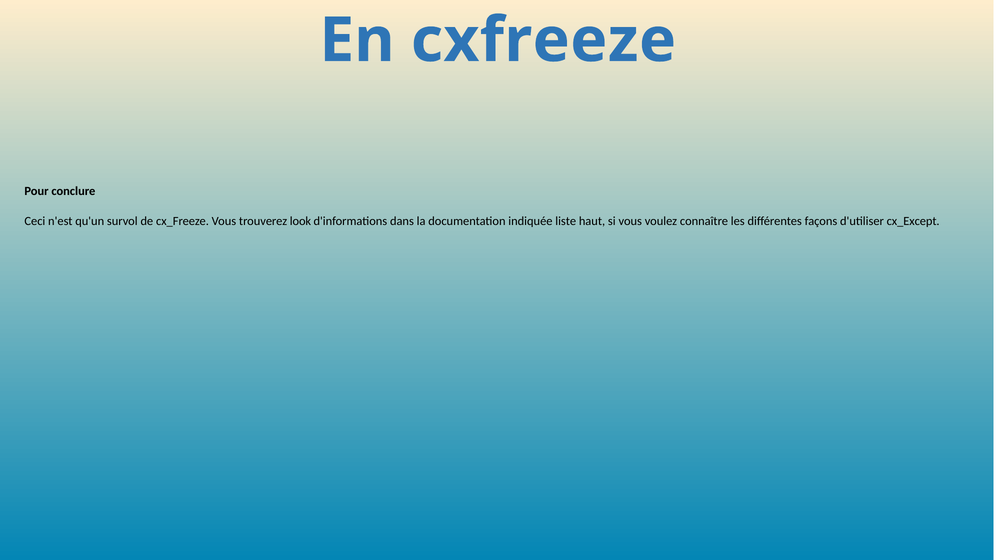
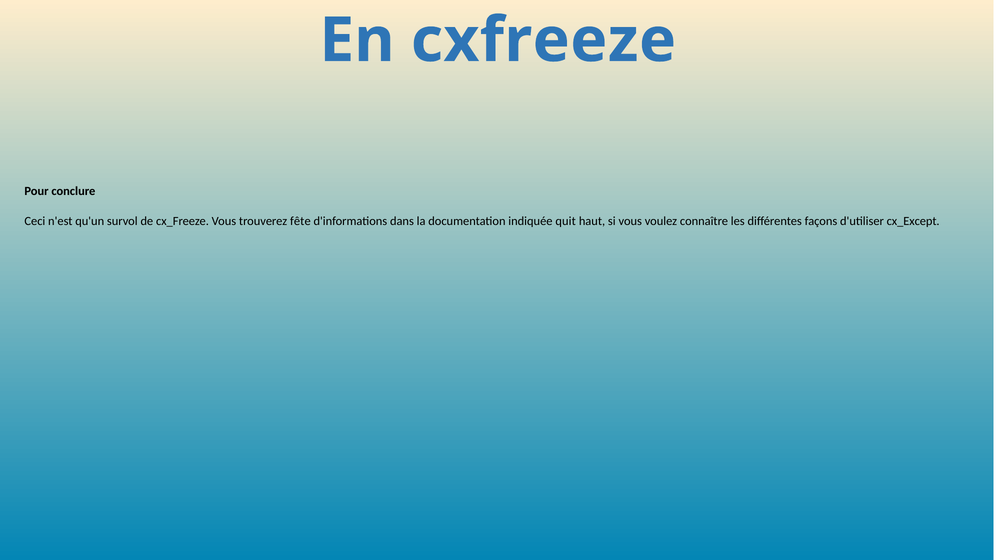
look: look -> fête
liste: liste -> quit
